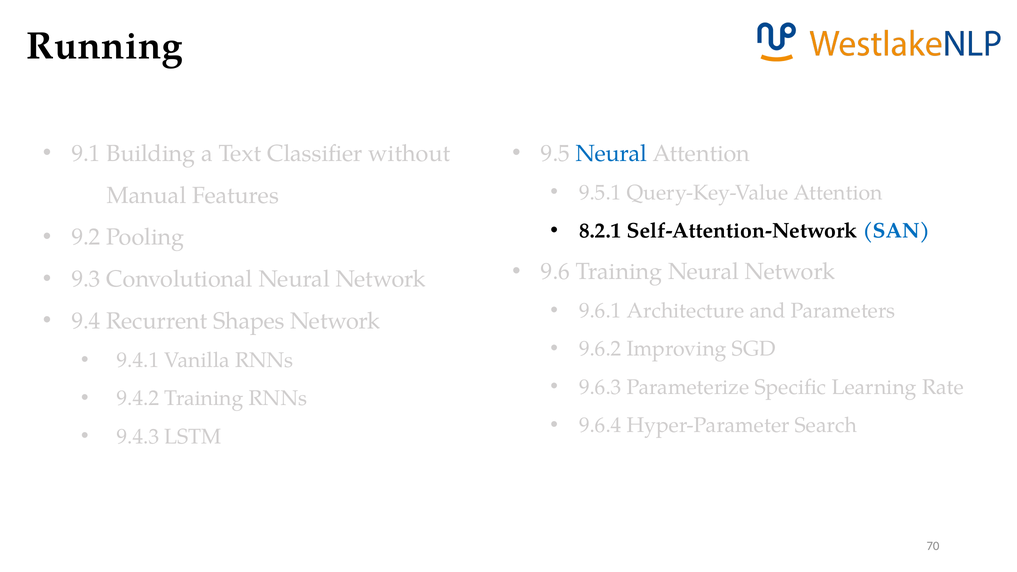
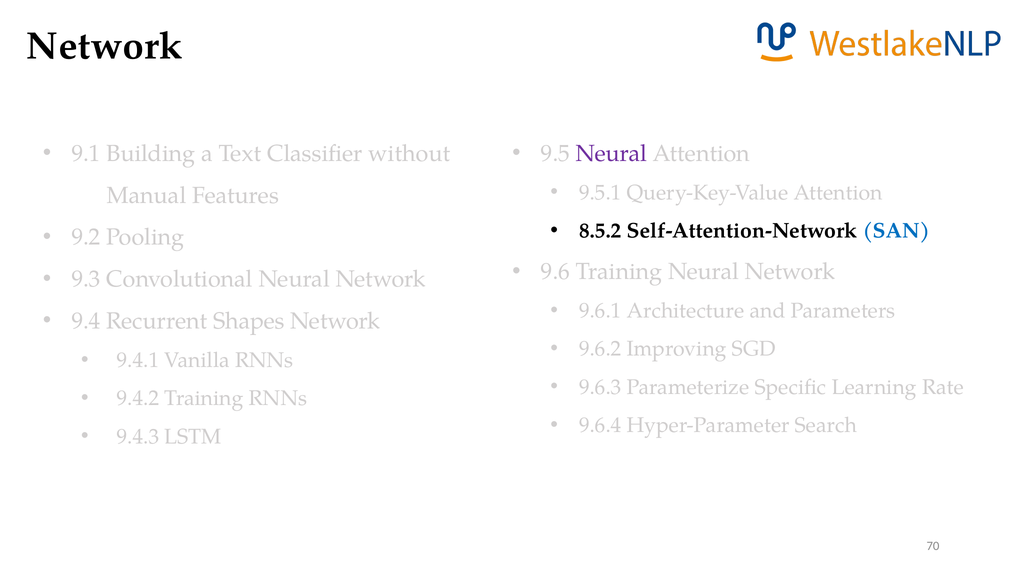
Running at (105, 46): Running -> Network
Neural at (611, 153) colour: blue -> purple
8.2.1: 8.2.1 -> 8.5.2
